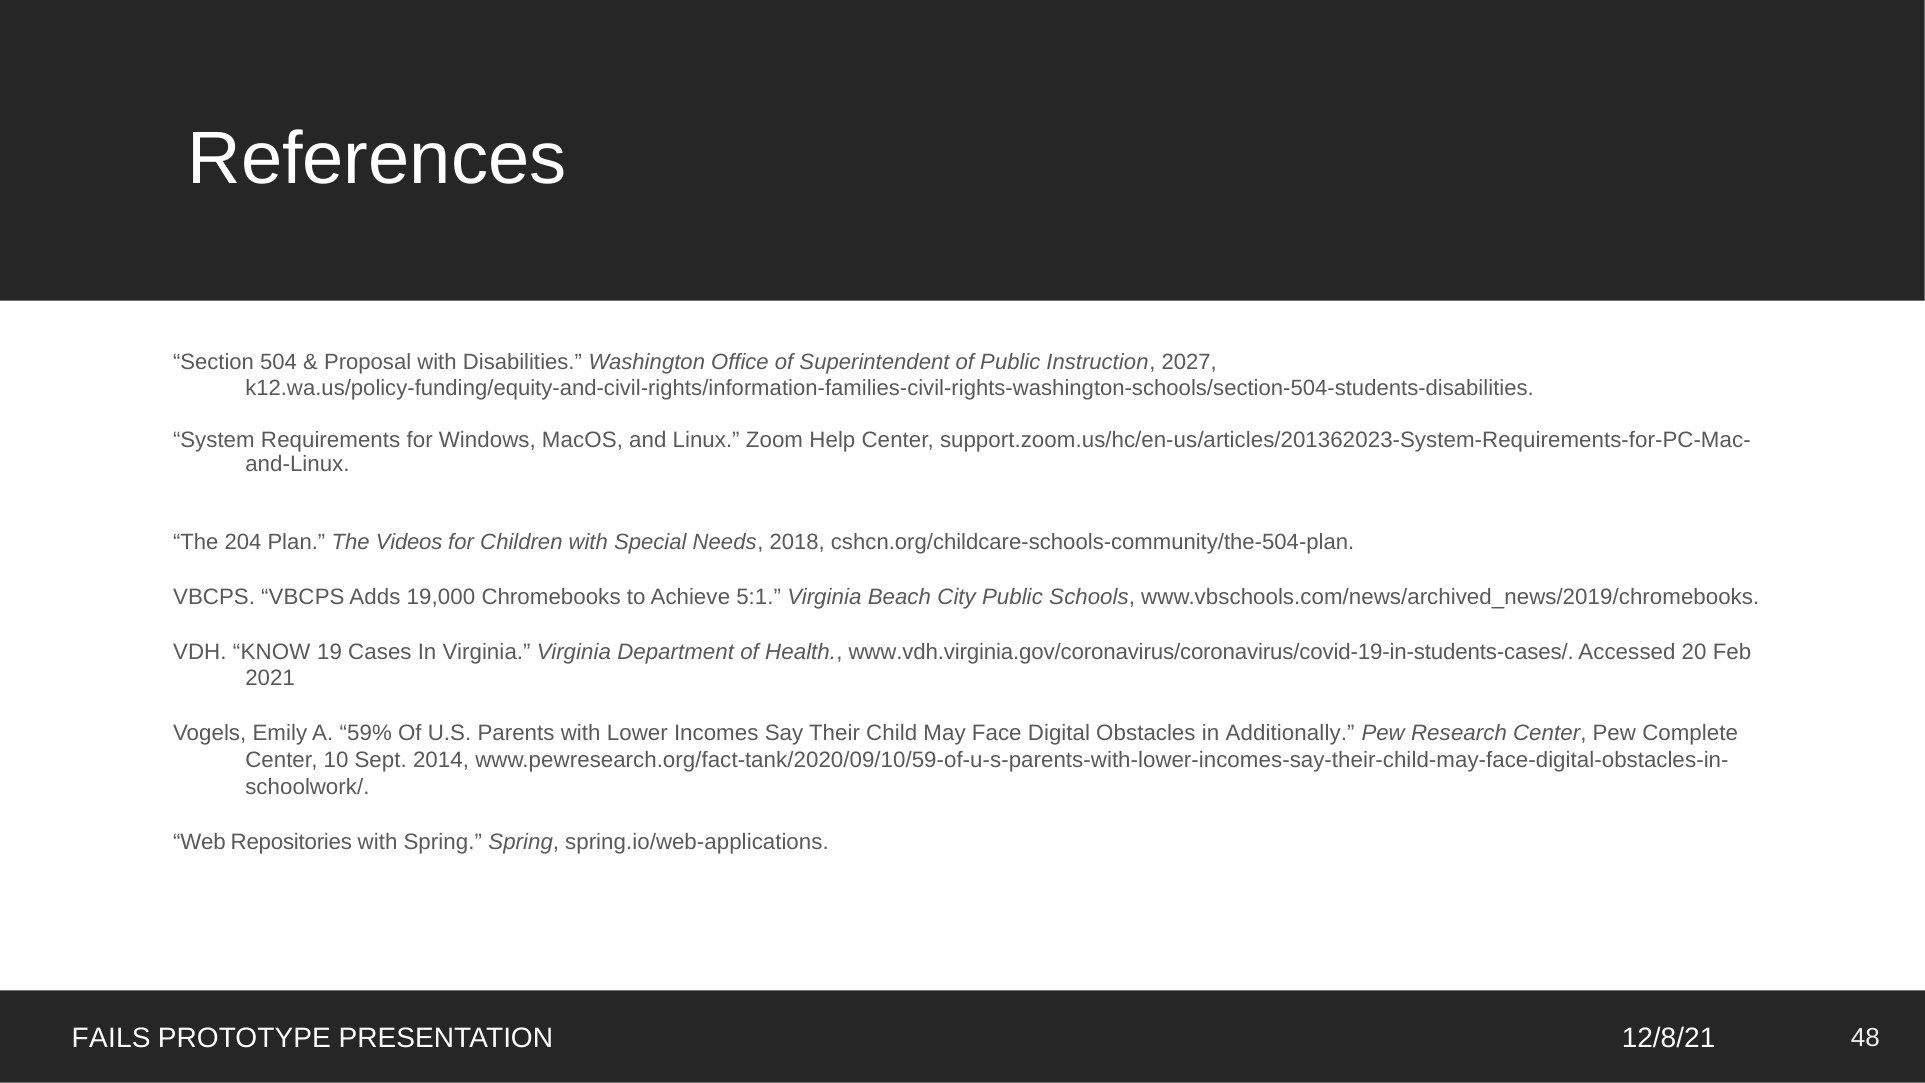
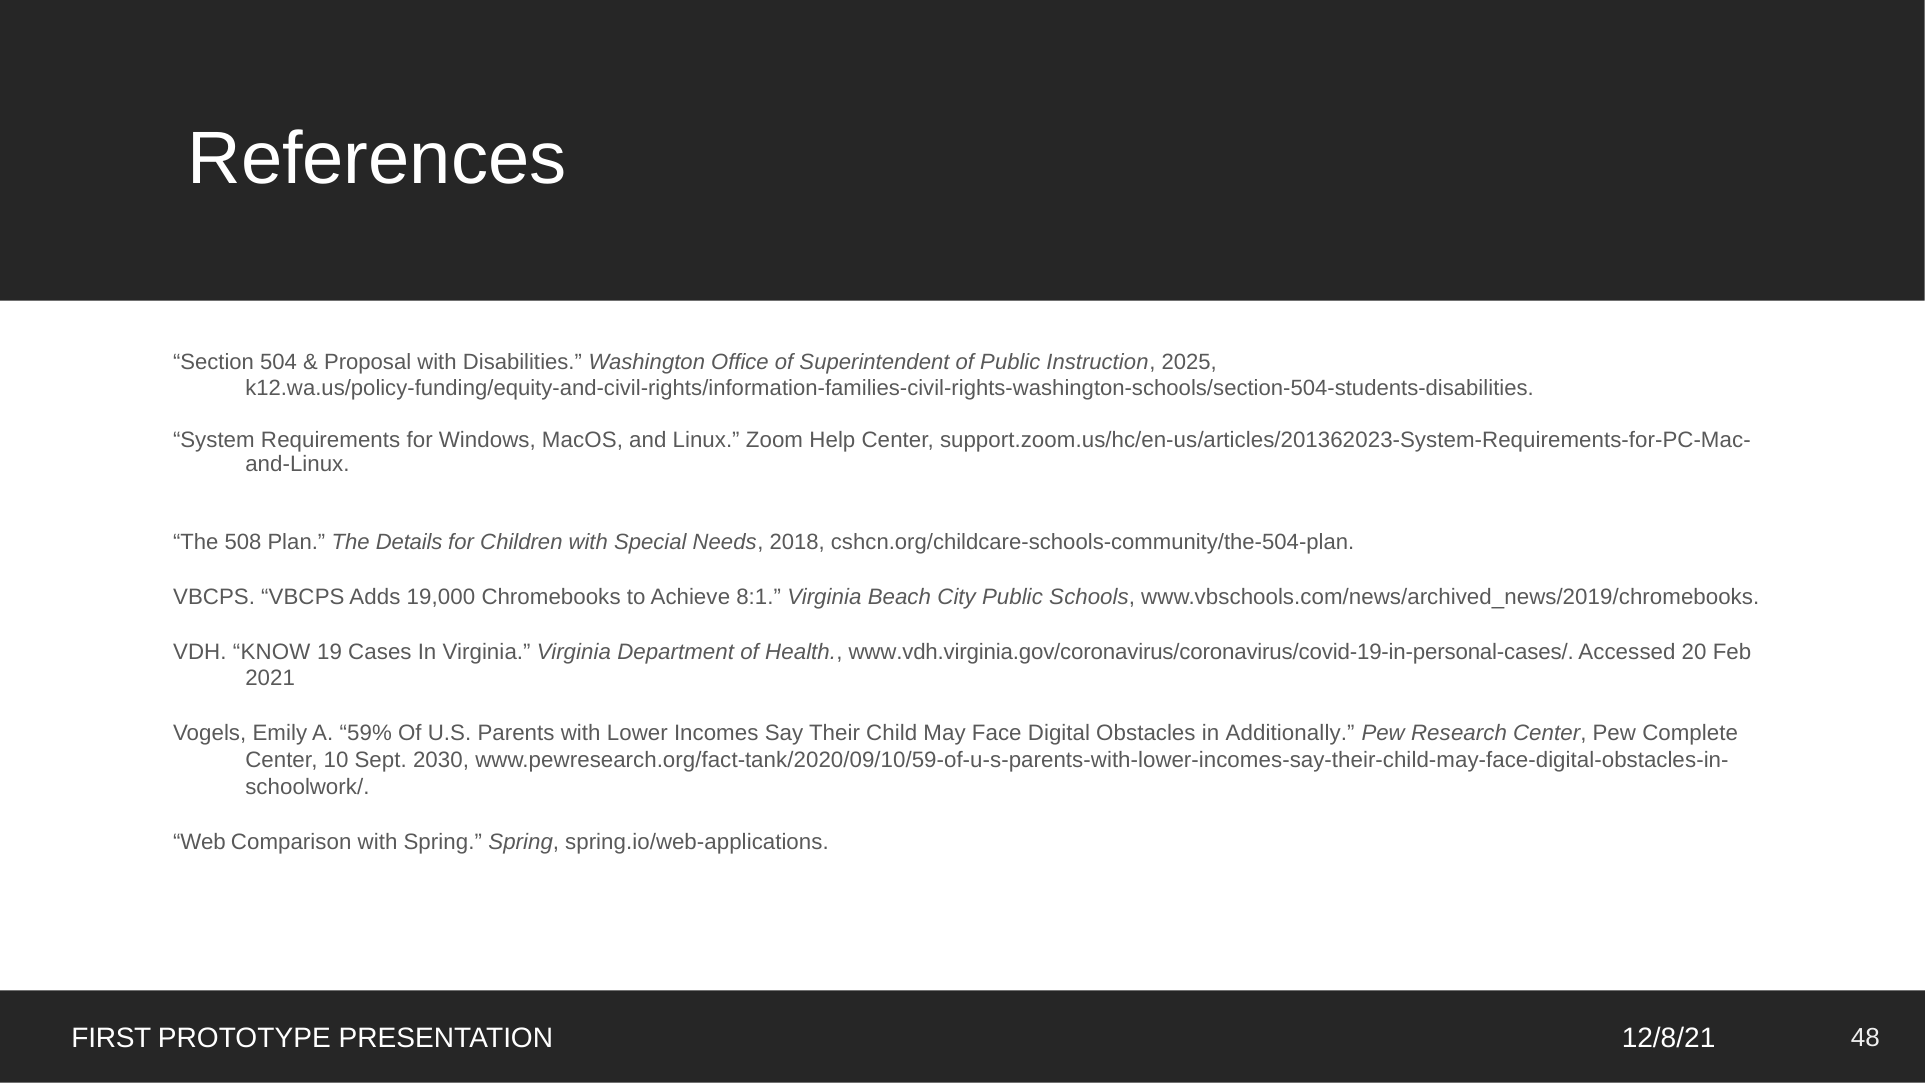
2027: 2027 -> 2025
204: 204 -> 508
Videos: Videos -> Details
5:1: 5:1 -> 8:1
www.vdh.virginia.gov/coronavirus/coronavirus/covid-19-in-students-cases/: www.vdh.virginia.gov/coronavirus/coronavirus/covid-19-in-students-cases/ -> www.vdh.virginia.gov/coronavirus/coronavirus/covid-19-in-personal-cases/
2014: 2014 -> 2030
Repositories: Repositories -> Comparison
FAILS: FAILS -> FIRST
